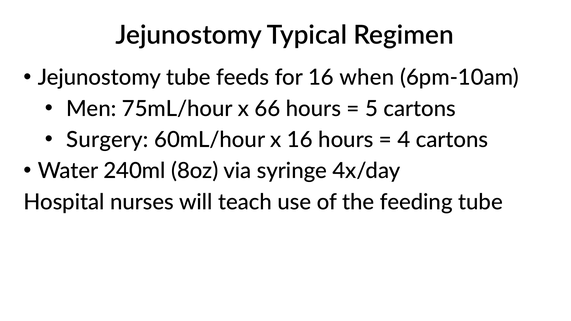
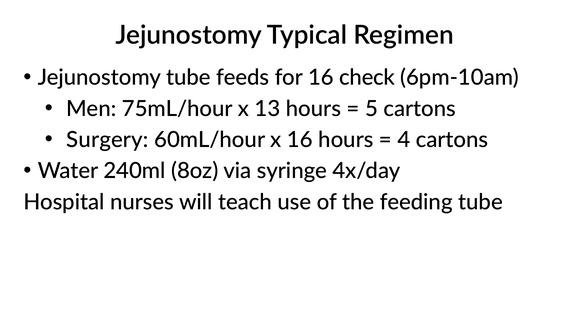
when: when -> check
66: 66 -> 13
